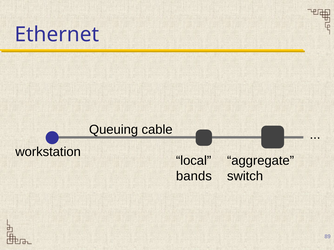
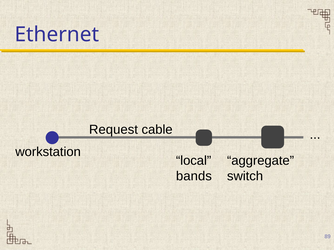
Queuing: Queuing -> Request
